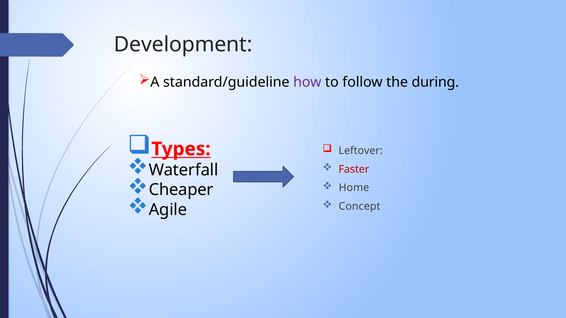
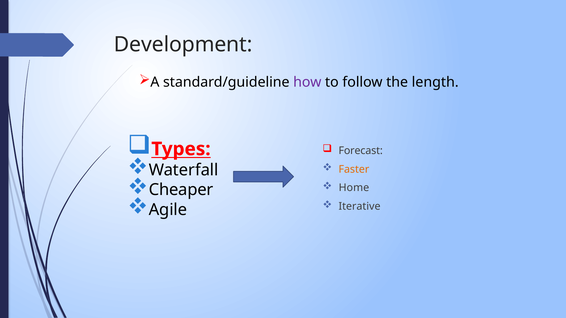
during: during -> length
Leftover: Leftover -> Forecast
Faster colour: red -> orange
Concept: Concept -> Iterative
